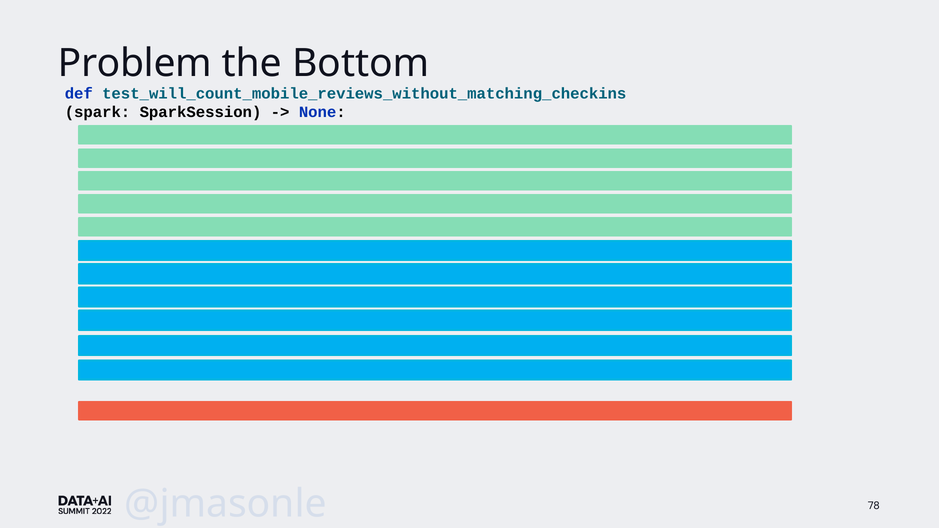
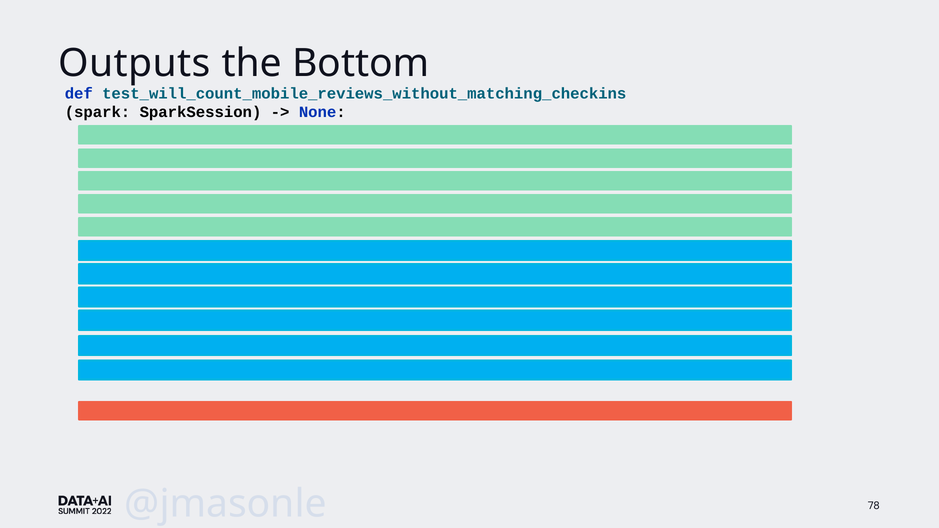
Problem: Problem -> Outputs
